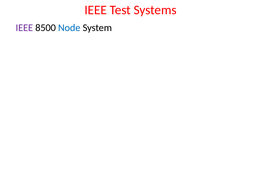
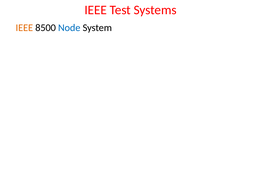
IEEE at (24, 28) colour: purple -> orange
